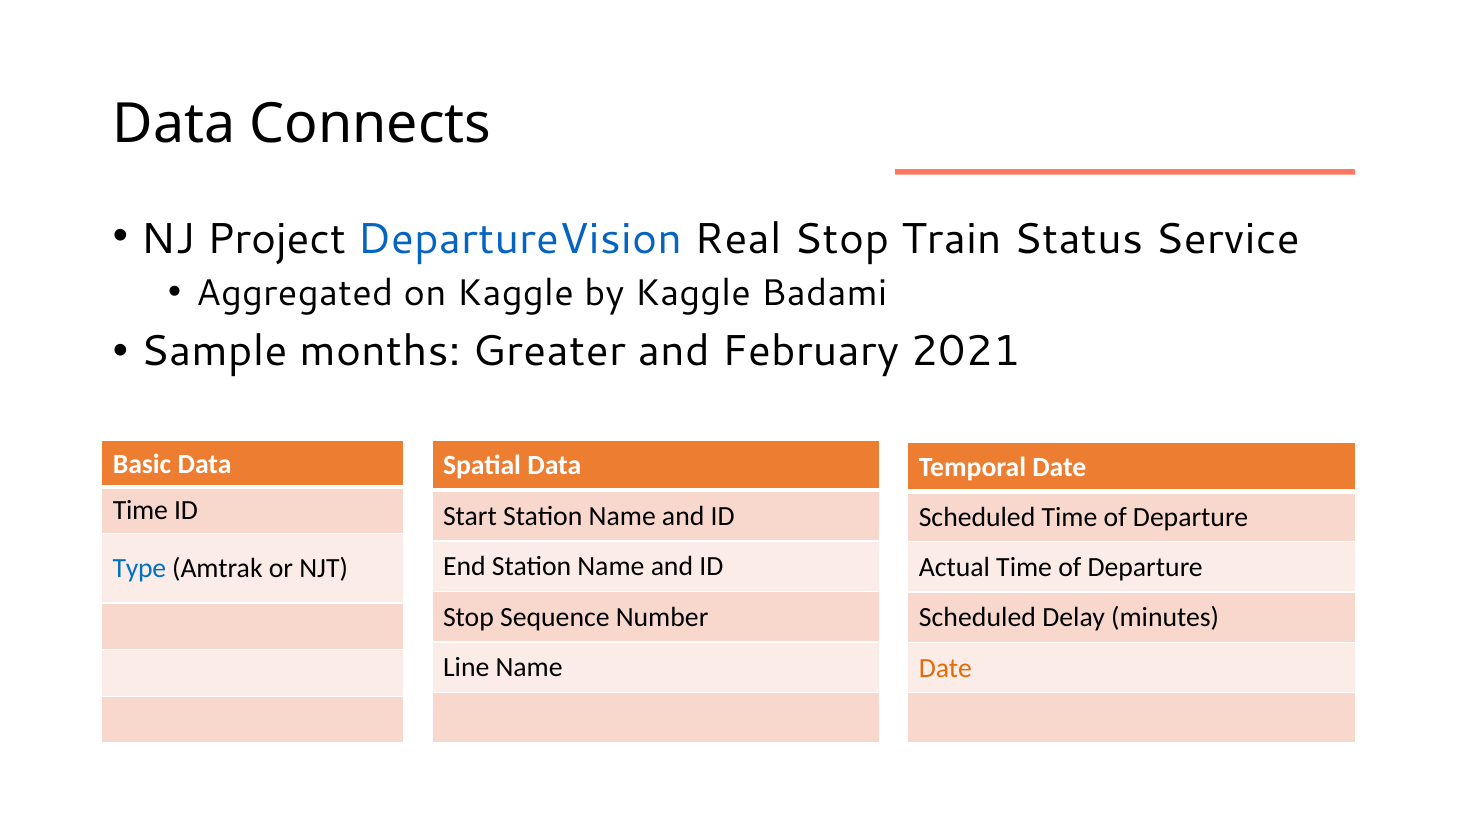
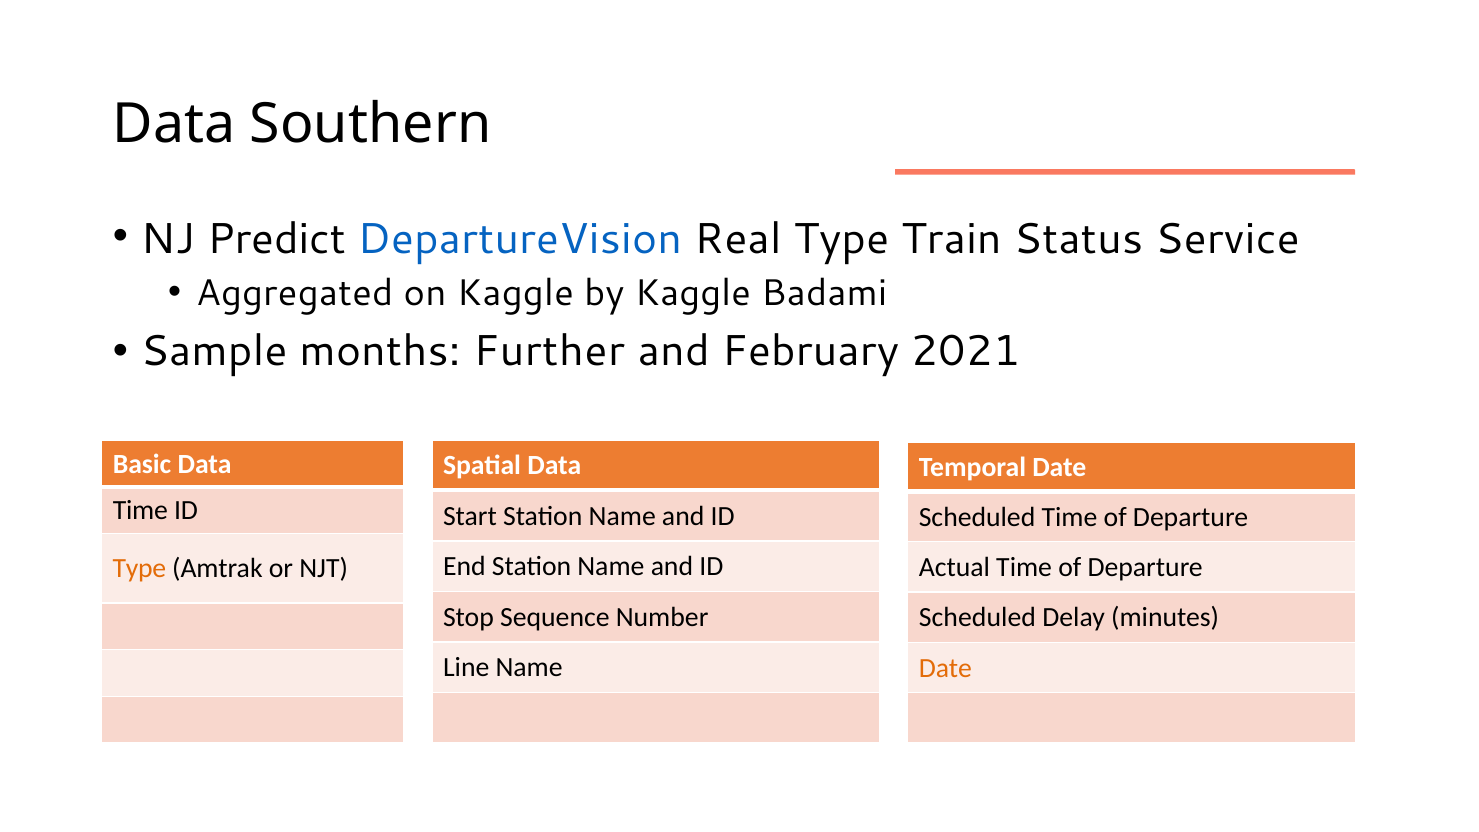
Connects: Connects -> Southern
Project: Project -> Predict
Real Stop: Stop -> Type
Greater: Greater -> Further
Type at (139, 568) colour: blue -> orange
